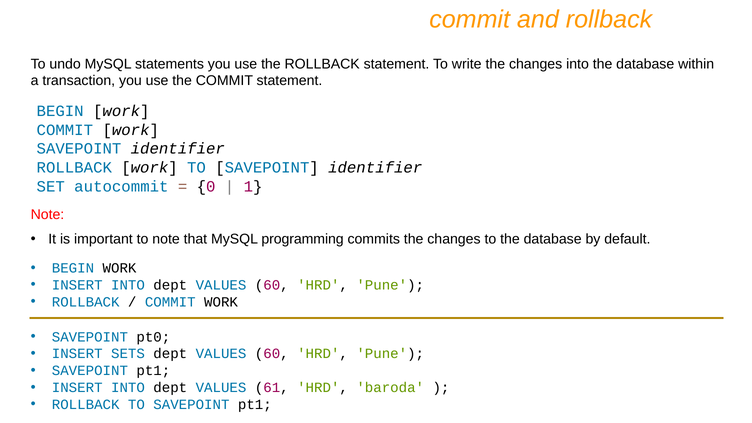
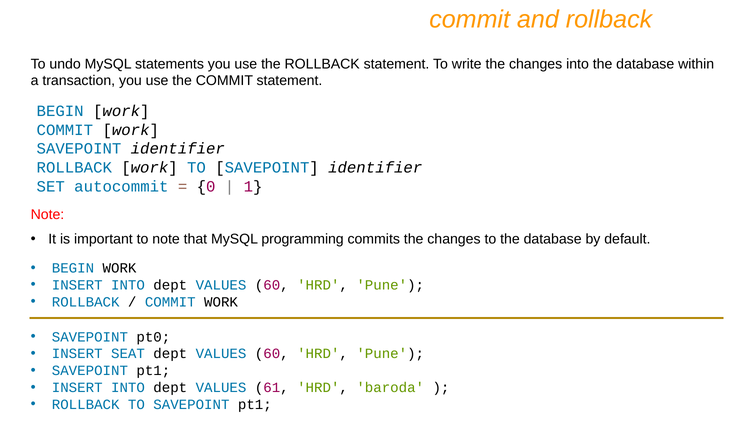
SETS: SETS -> SEAT
